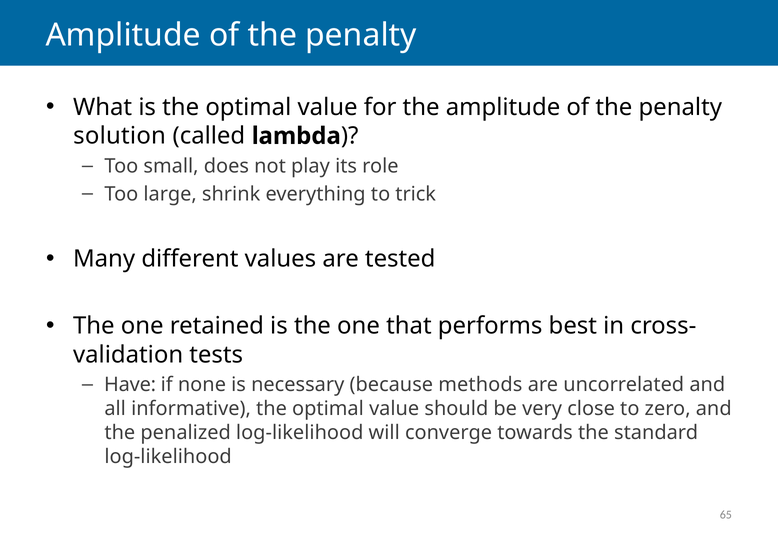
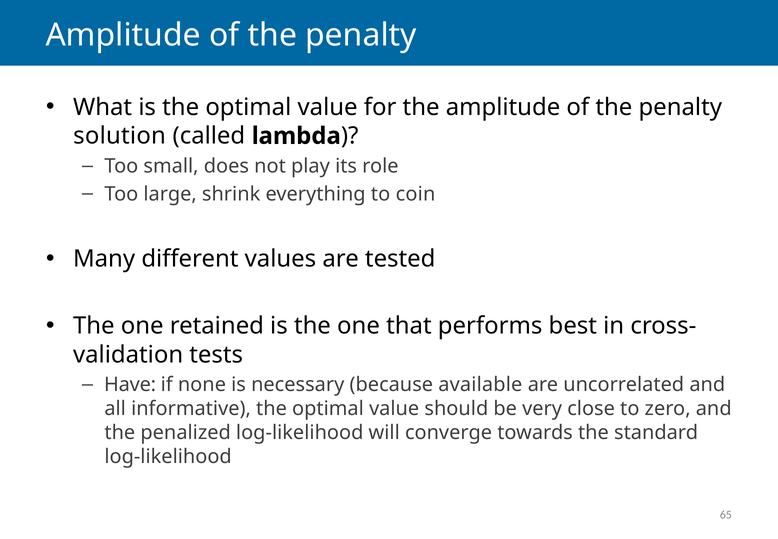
trick: trick -> coin
methods: methods -> available
